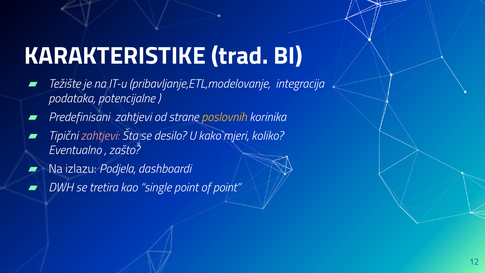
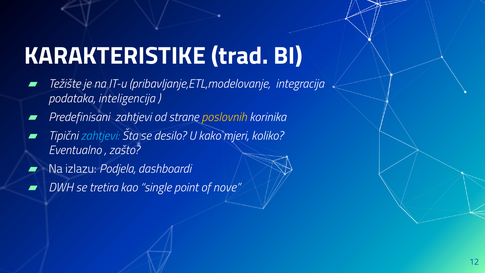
potencijalne: potencijalne -> inteligencija
zahtjevi at (100, 136) colour: pink -> light blue
of point: point -> nove
